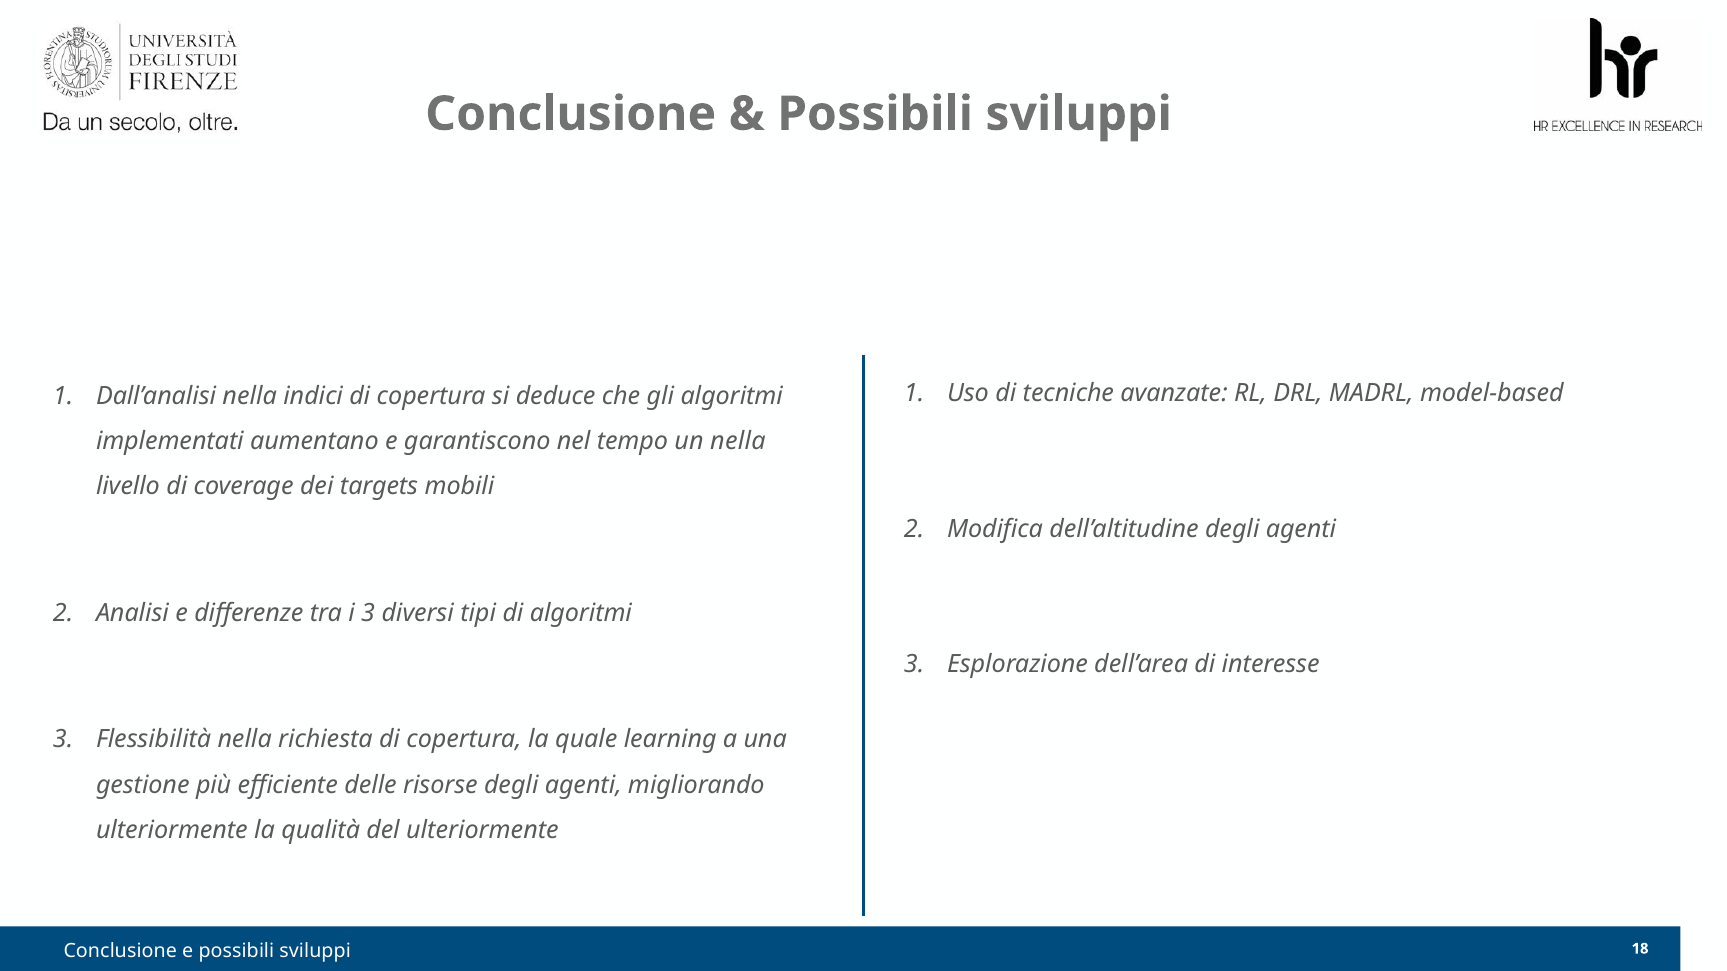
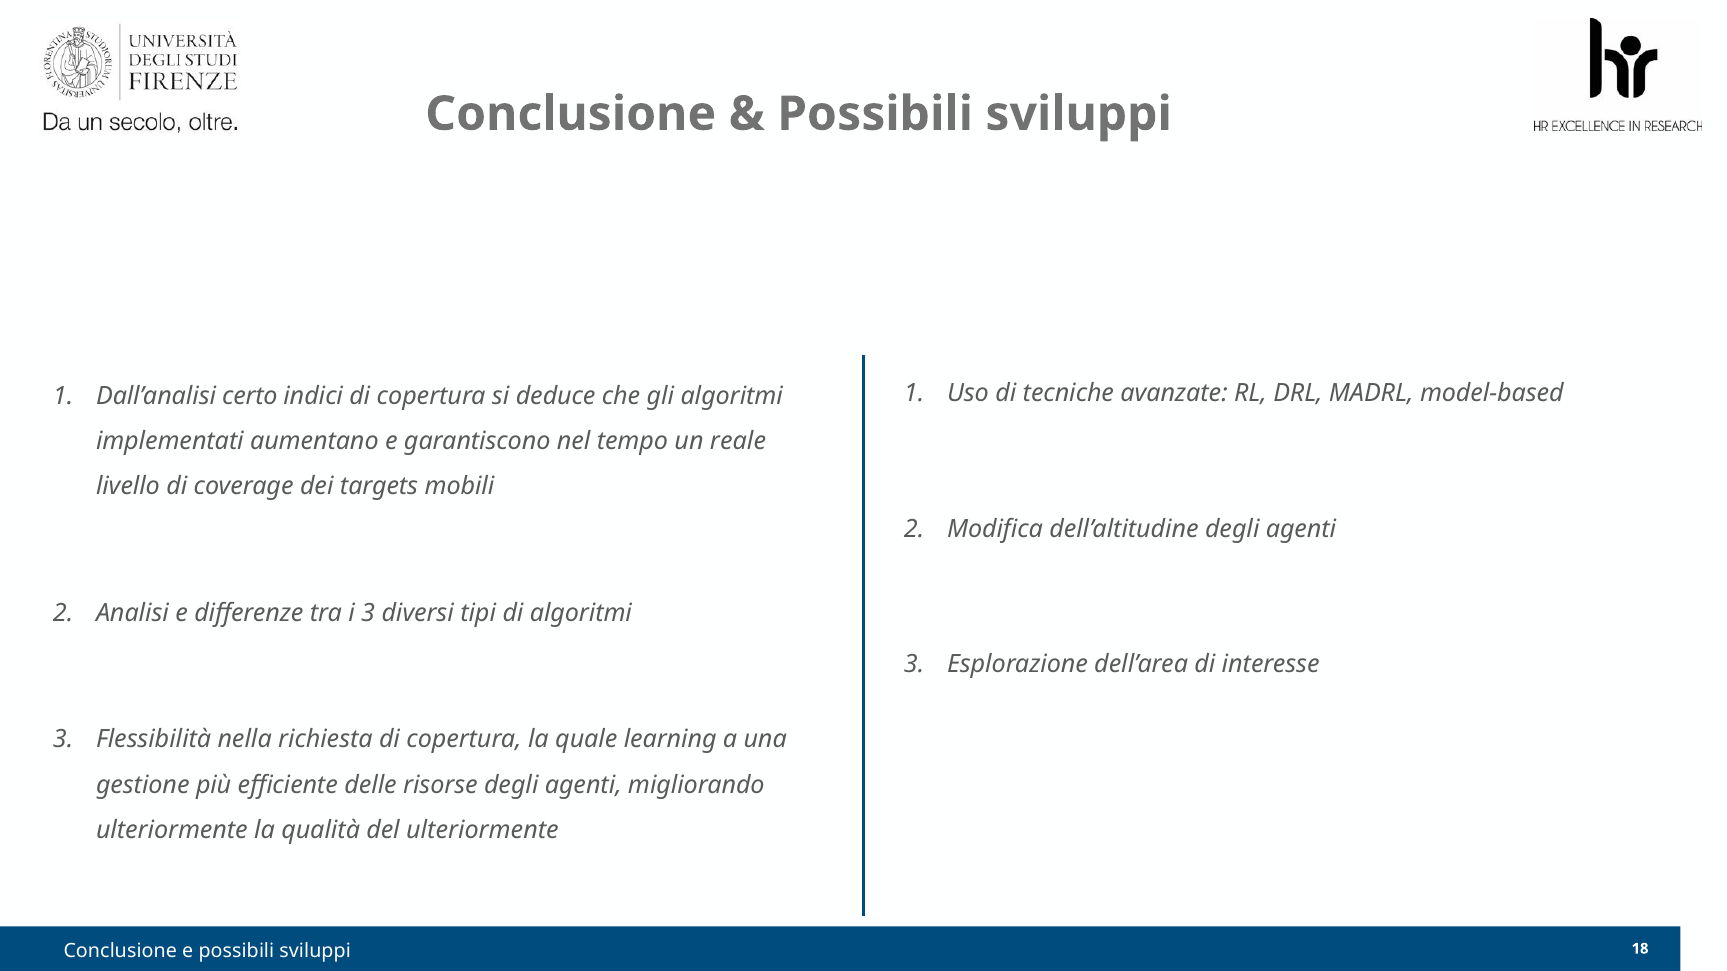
Dall’analisi nella: nella -> certo
un nella: nella -> reale
